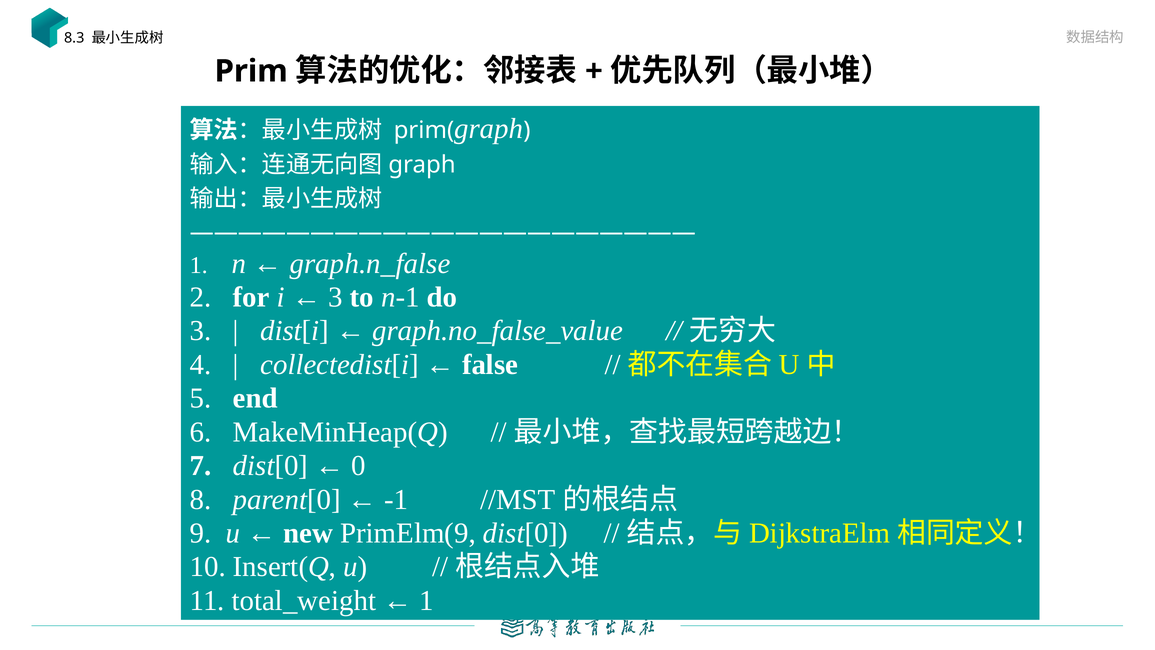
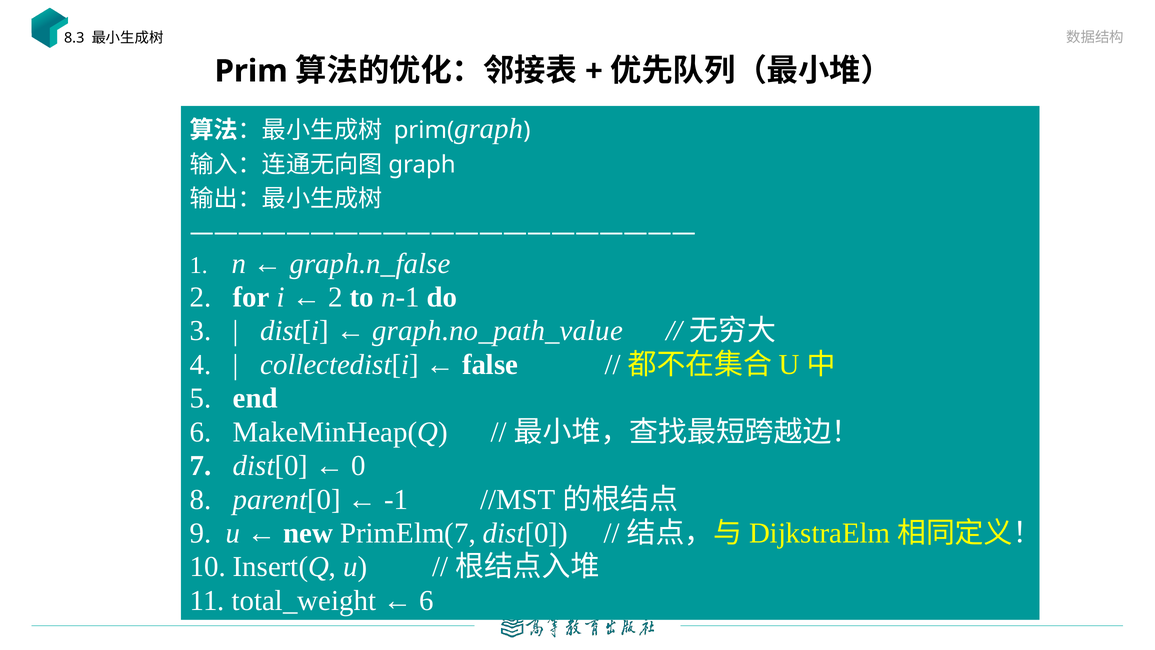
3 at (335, 297): 3 -> 2
graph.no_false_value: graph.no_false_value -> graph.no_path_value
PrimElm(9: PrimElm(9 -> PrimElm(7
1 at (426, 600): 1 -> 6
